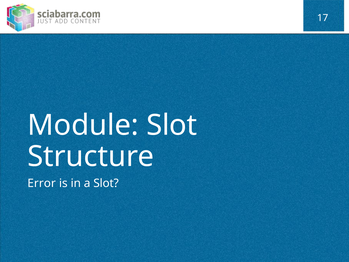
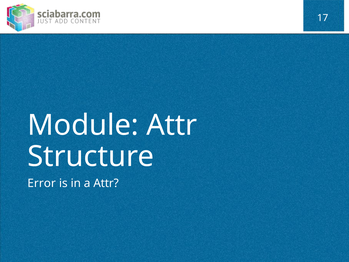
Module Slot: Slot -> Attr
a Slot: Slot -> Attr
